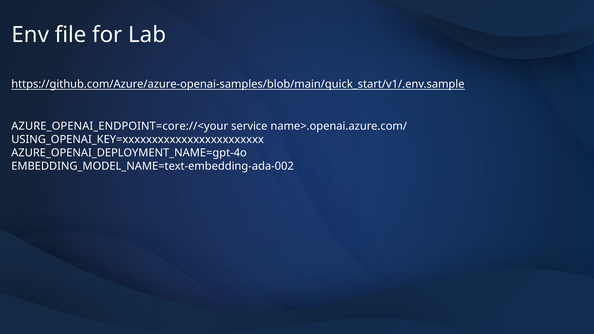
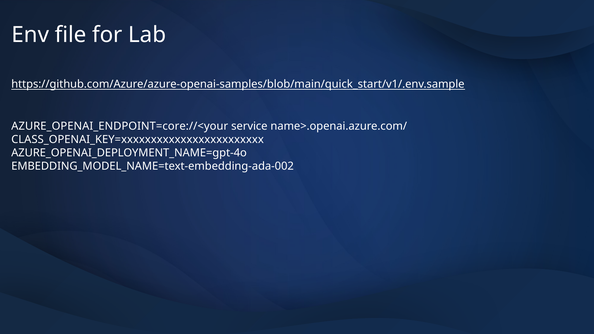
USING_OPENAI_KEY=xxxxxxxxxxxxxxxxxxxxxxxx: USING_OPENAI_KEY=xxxxxxxxxxxxxxxxxxxxxxxx -> CLASS_OPENAI_KEY=xxxxxxxxxxxxxxxxxxxxxxxx
